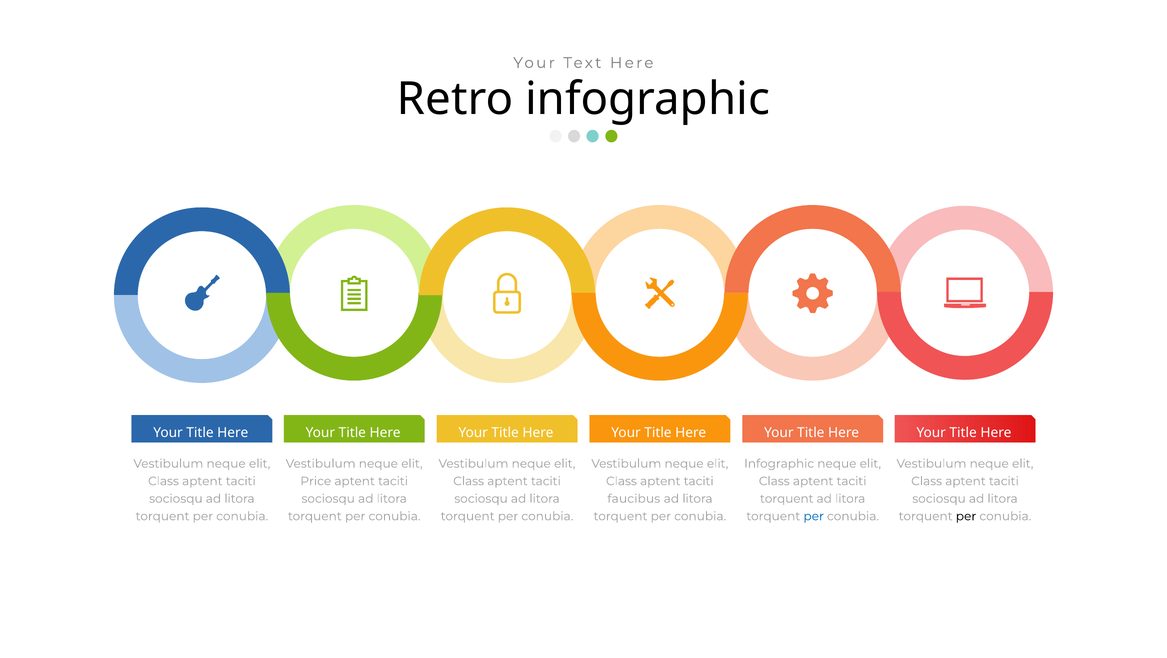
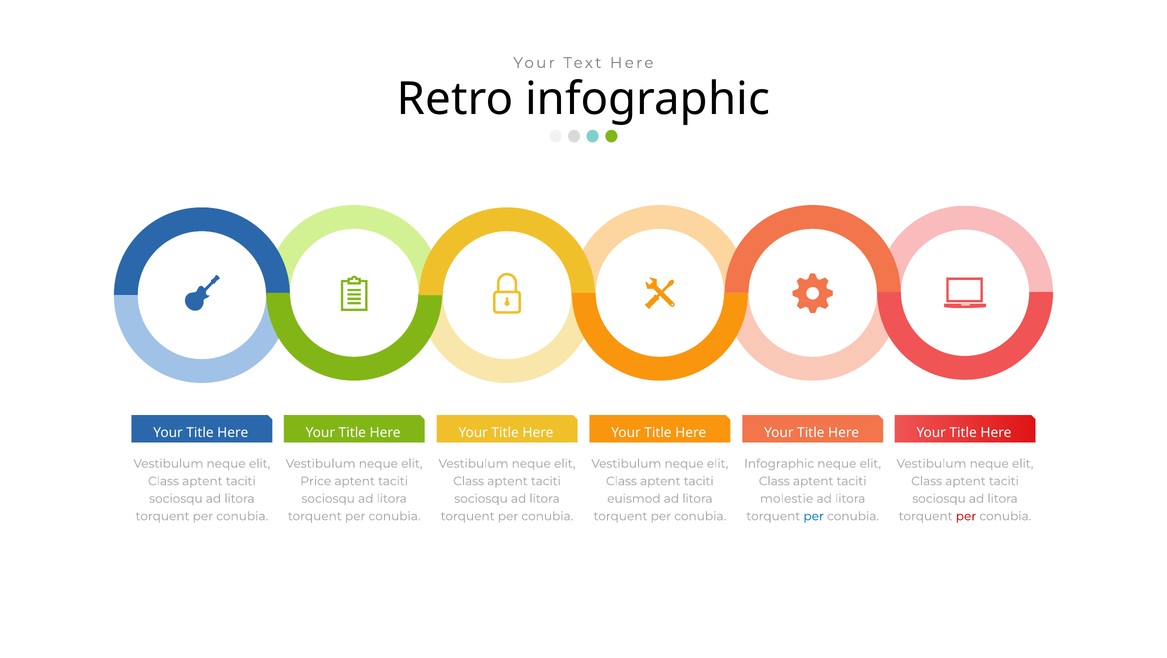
faucibus: faucibus -> euismod
torquent at (787, 498): torquent -> molestie
per at (966, 516) colour: black -> red
